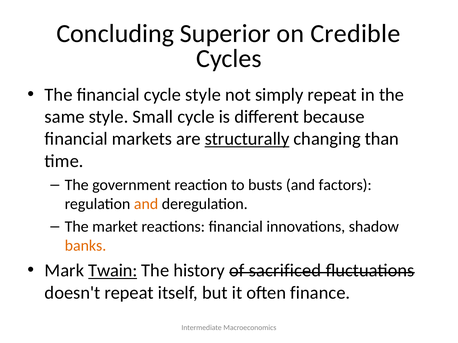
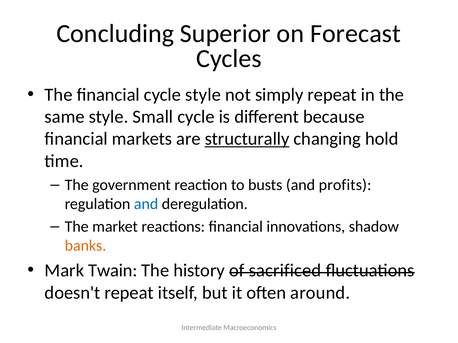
Credible: Credible -> Forecast
than: than -> hold
factors: factors -> profits
and at (146, 204) colour: orange -> blue
Twain underline: present -> none
finance: finance -> around
